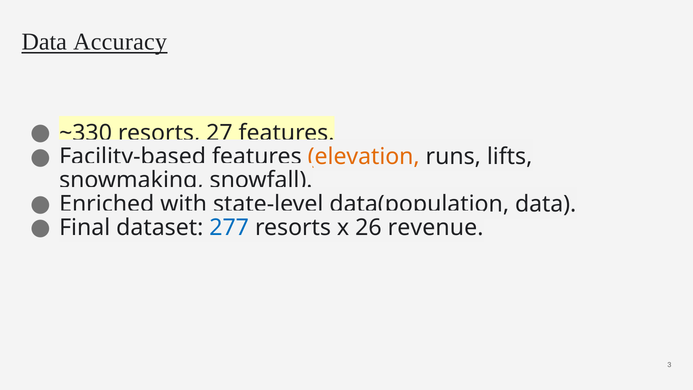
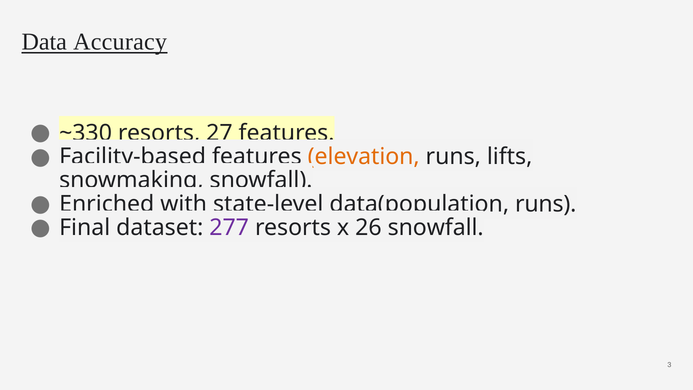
data at (546, 204): data -> runs
277 colour: blue -> purple
26 revenue: revenue -> snowfall
